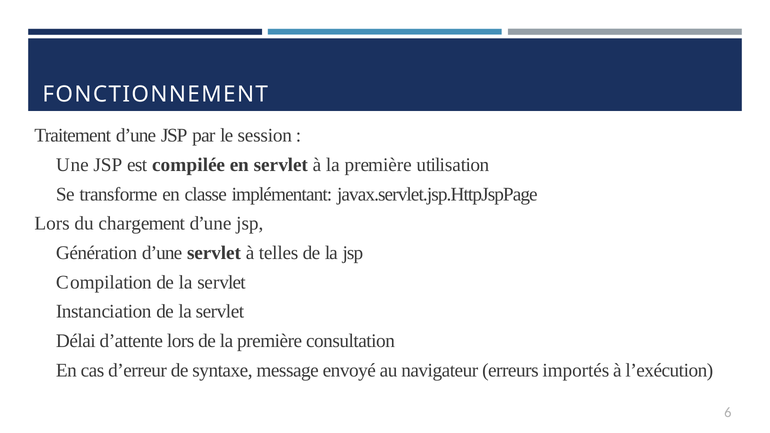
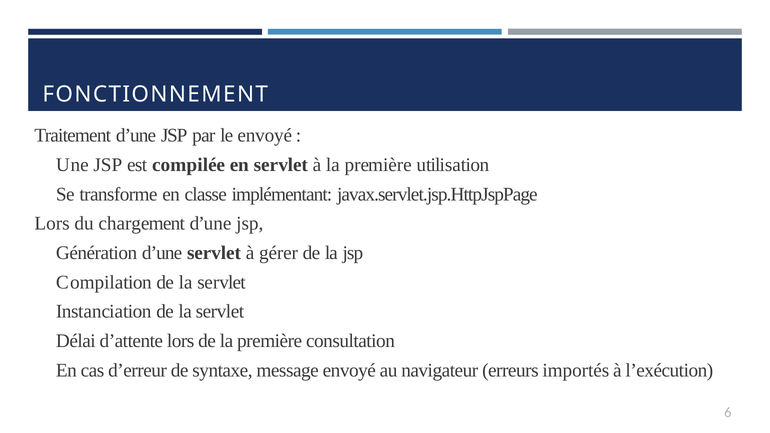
le session: session -> envoyé
telles: telles -> gérer
